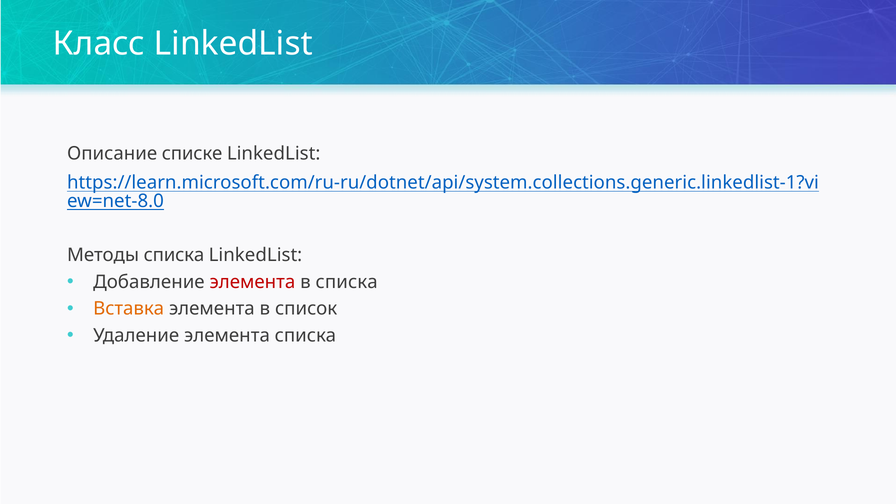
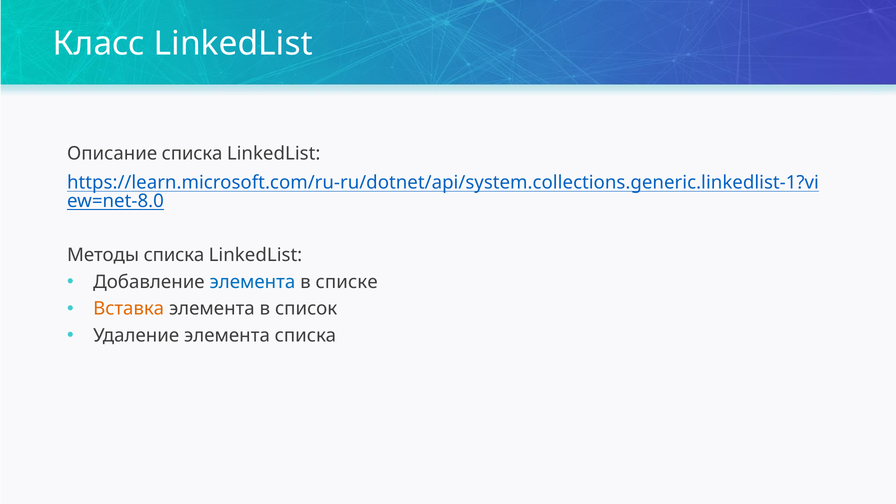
Описание списке: списке -> списка
элемента at (252, 282) colour: red -> blue
в списка: списка -> списке
